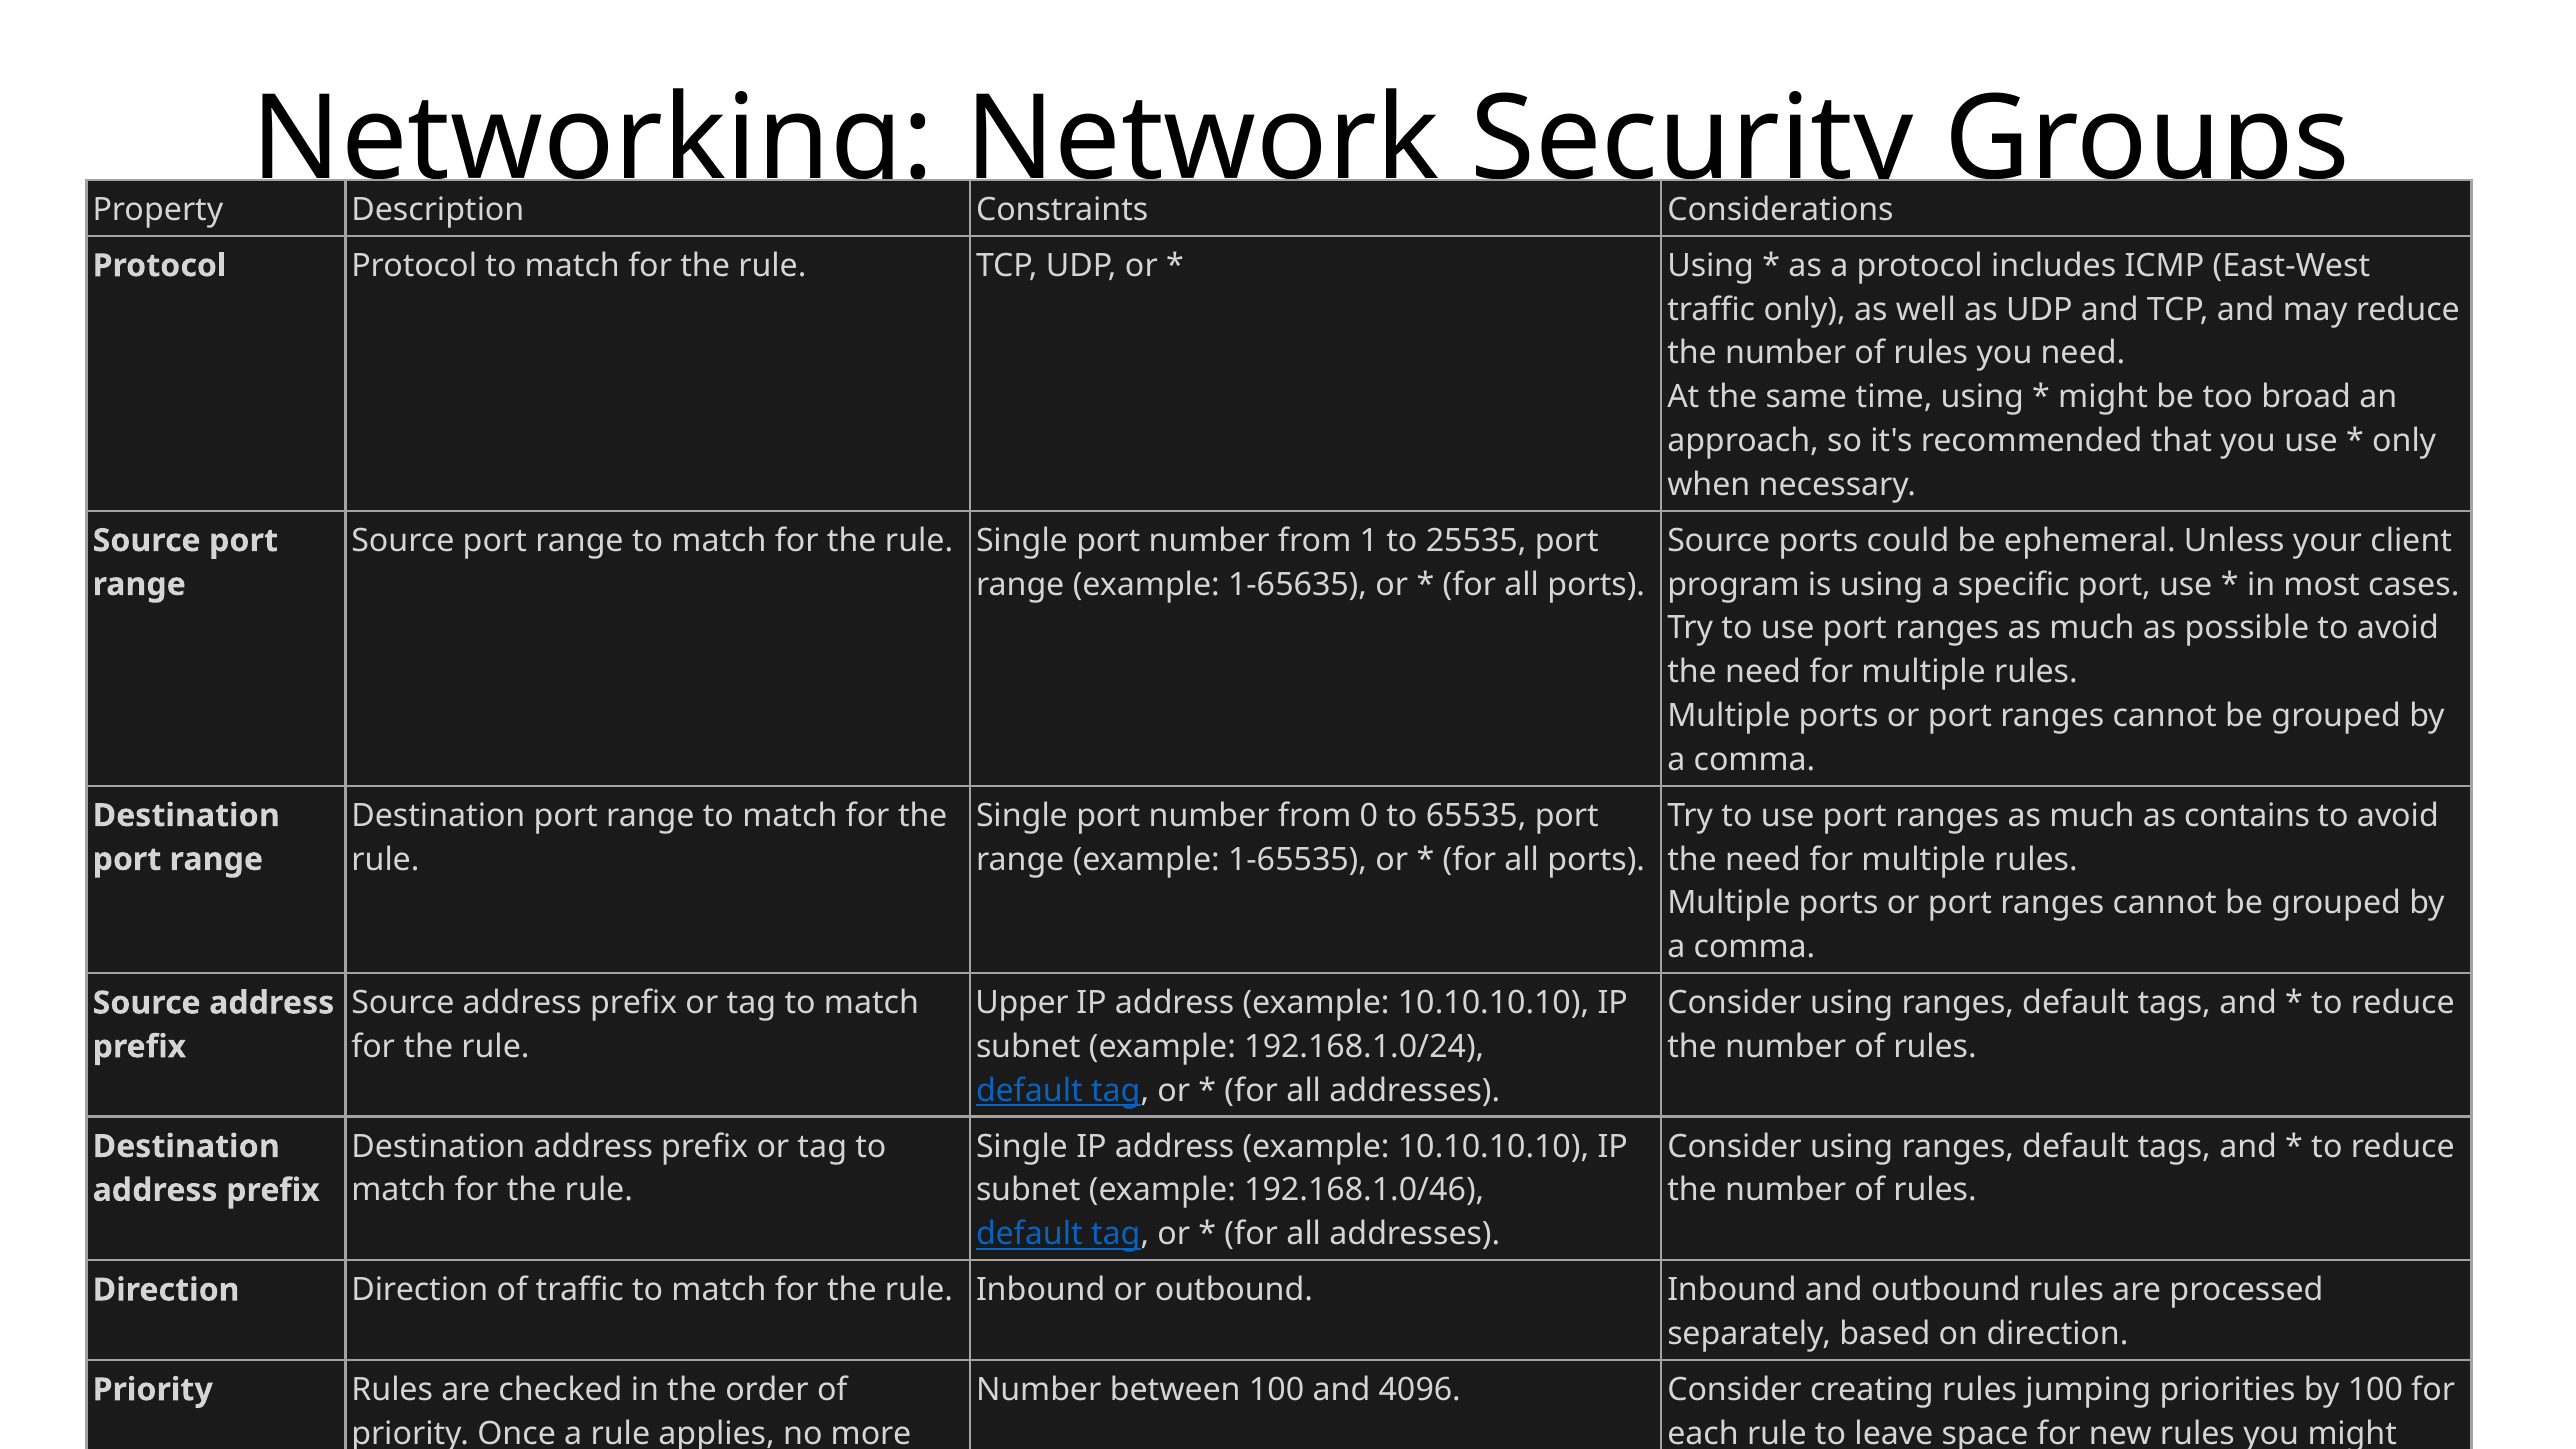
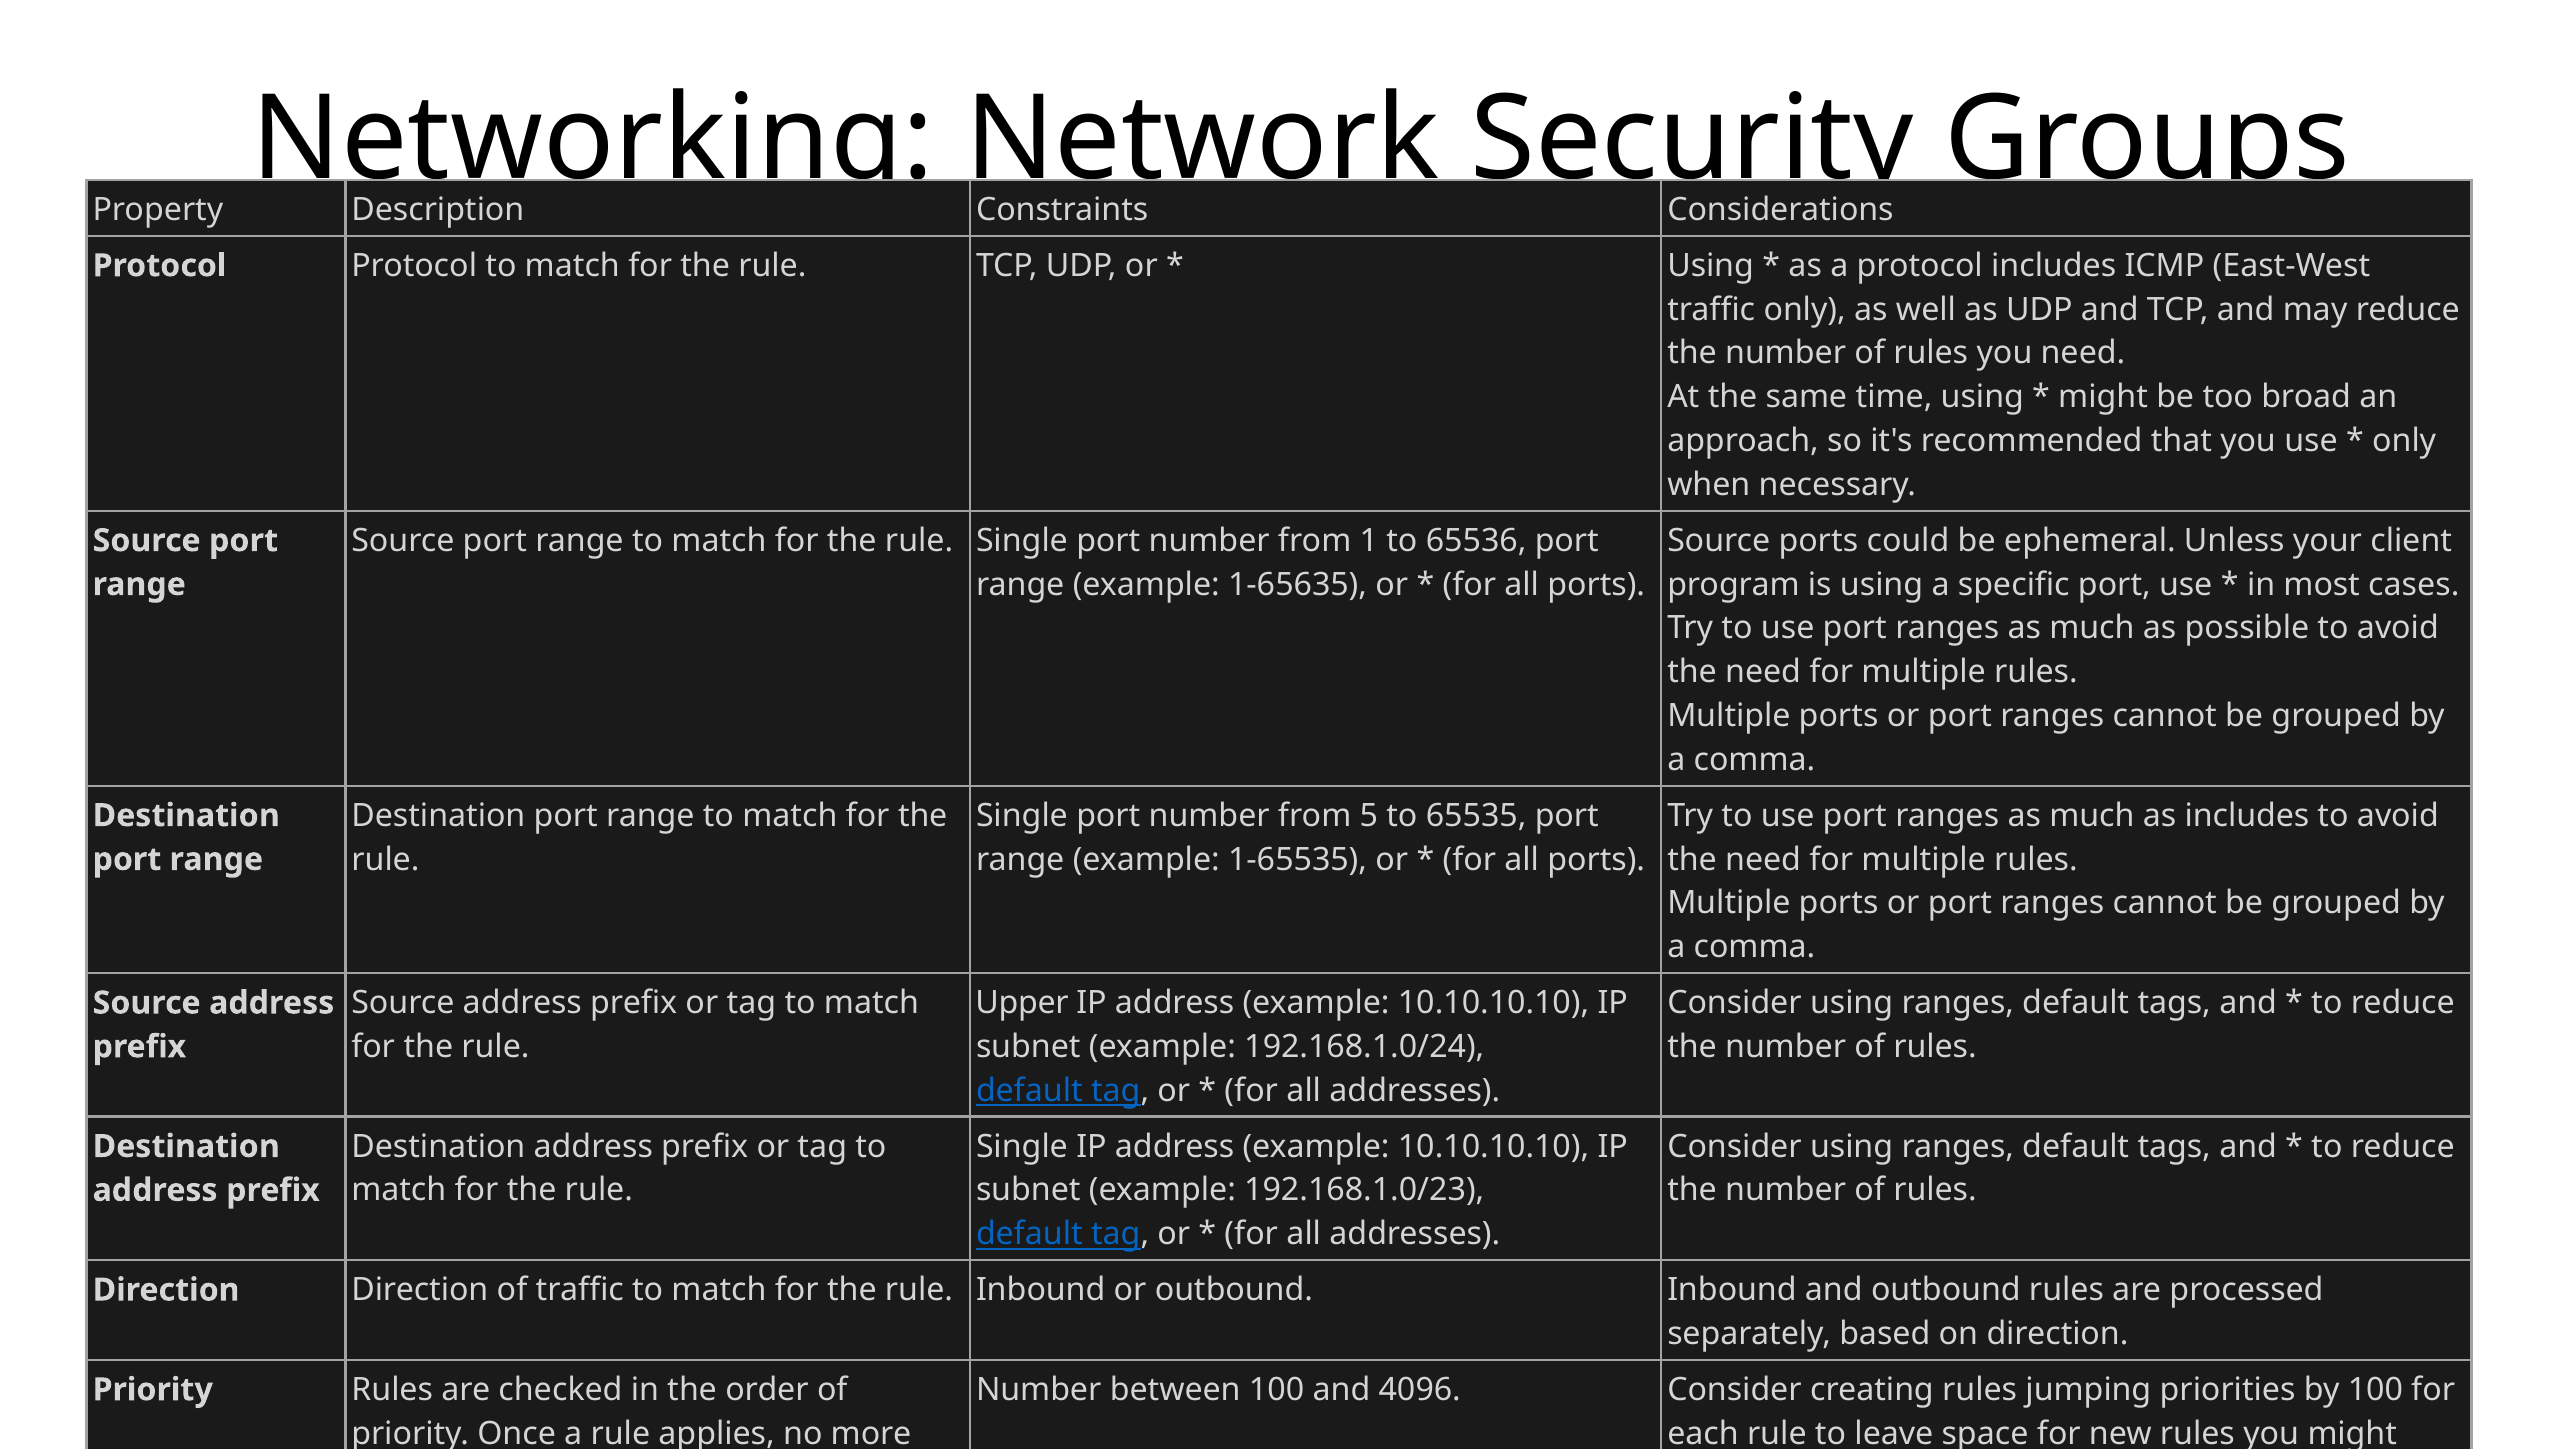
25535: 25535 -> 65536
0: 0 -> 5
as contains: contains -> includes
192.168.1.0/46: 192.168.1.0/46 -> 192.168.1.0/23
